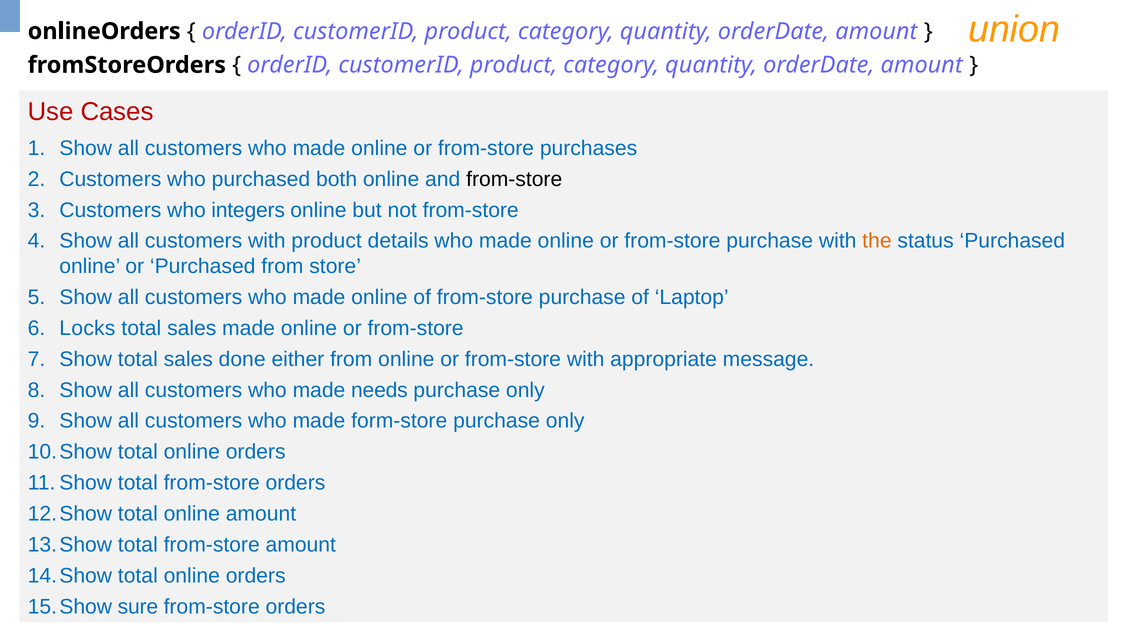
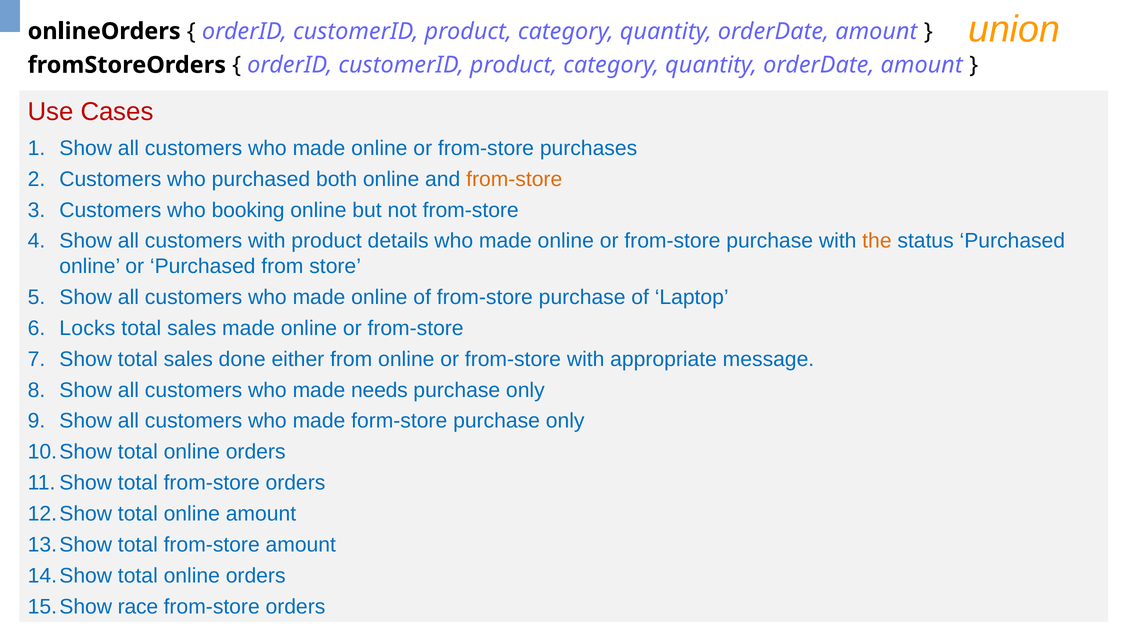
from-store at (514, 179) colour: black -> orange
integers: integers -> booking
sure: sure -> race
